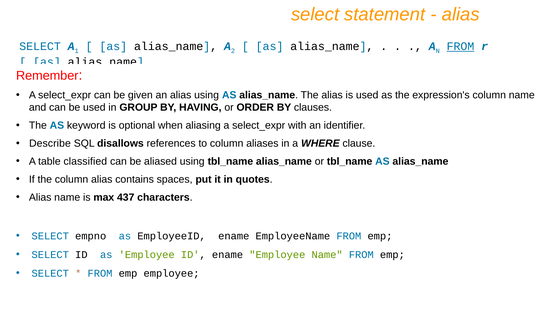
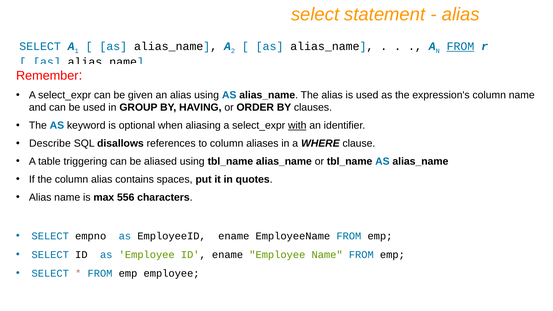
with underline: none -> present
classified: classified -> triggering
437: 437 -> 556
